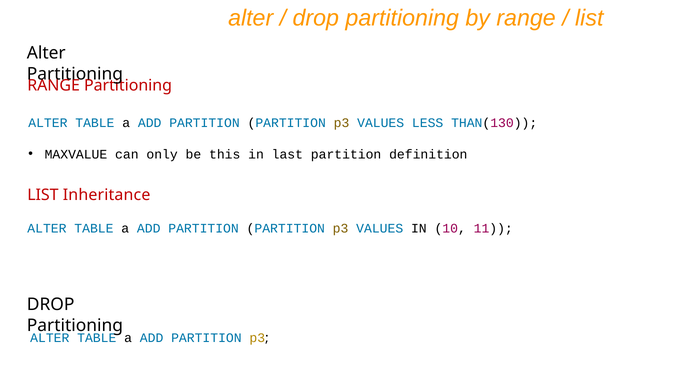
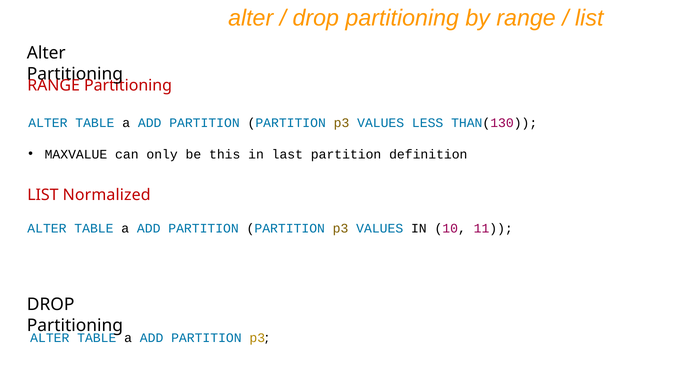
Inheritance: Inheritance -> Normalized
